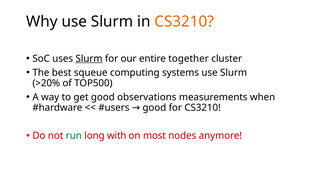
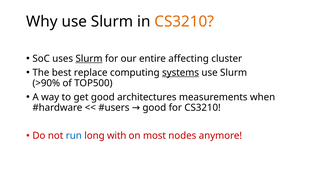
together: together -> affecting
squeue: squeue -> replace
systems underline: none -> present
>20%: >20% -> >90%
observations: observations -> architectures
run colour: green -> blue
